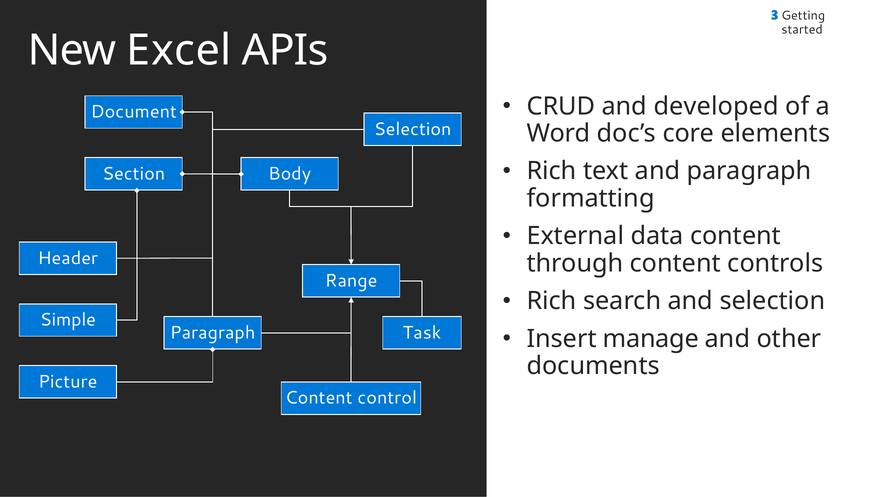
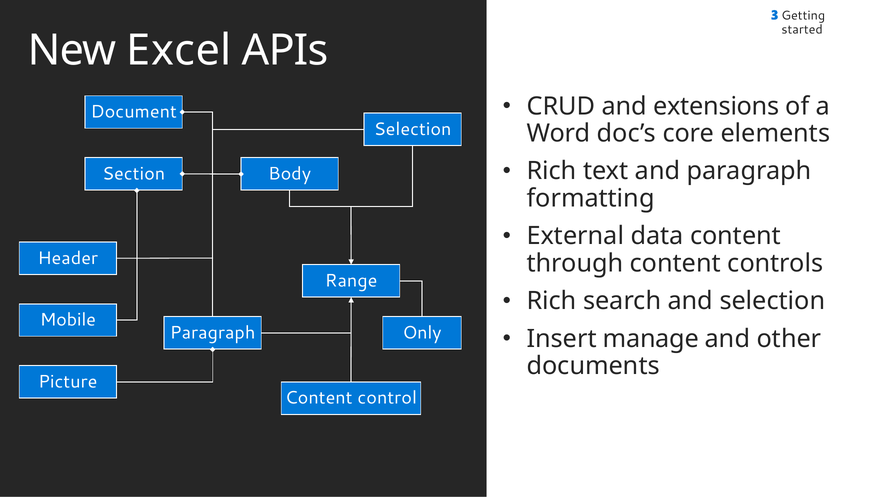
developed: developed -> extensions
Simple: Simple -> Mobile
Task: Task -> Only
